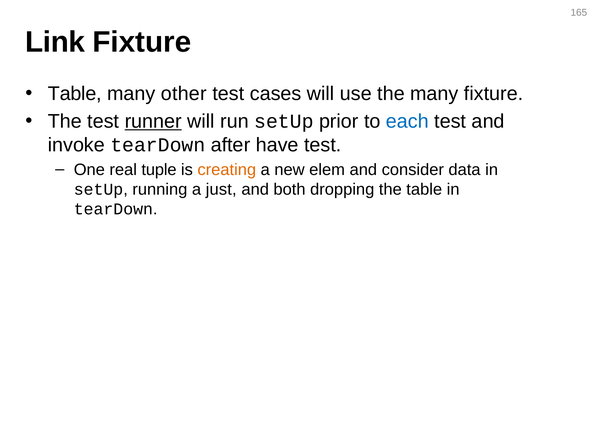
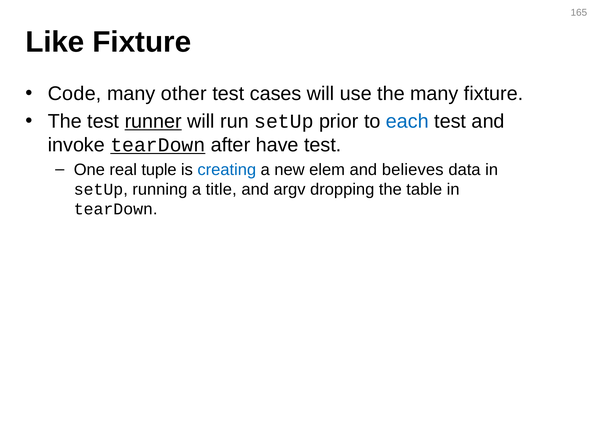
Link: Link -> Like
Table at (75, 94): Table -> Code
tearDown at (158, 145) underline: none -> present
creating colour: orange -> blue
consider: consider -> believes
just: just -> title
both: both -> argv
